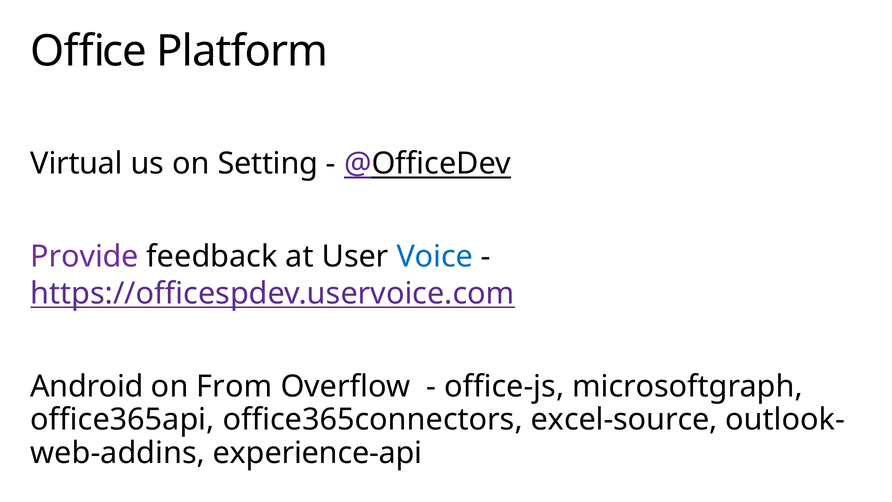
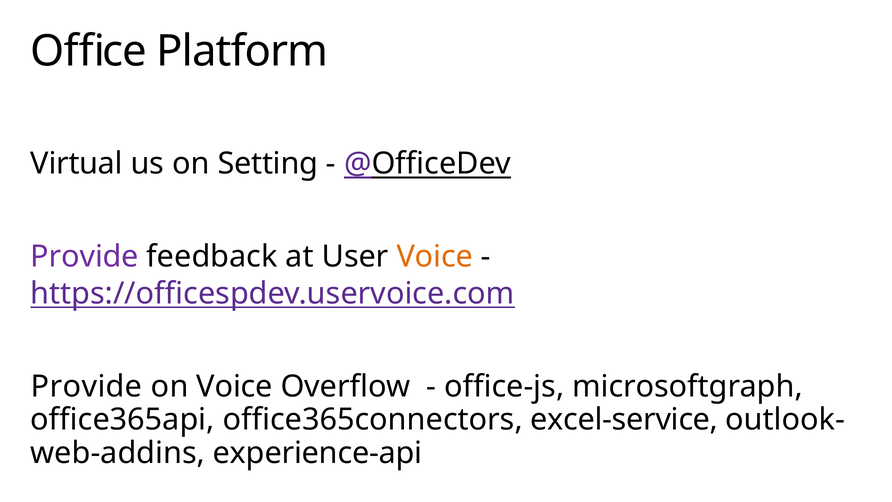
Voice at (435, 257) colour: blue -> orange
Android at (87, 387): Android -> Provide
on From: From -> Voice
excel-source: excel-source -> excel-service
